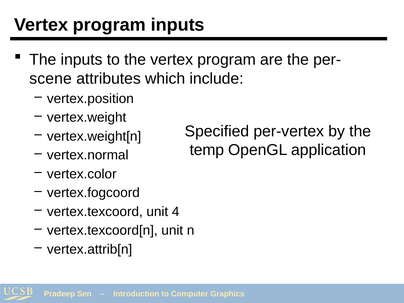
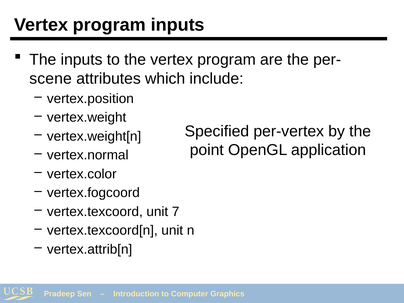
temp: temp -> point
4: 4 -> 7
